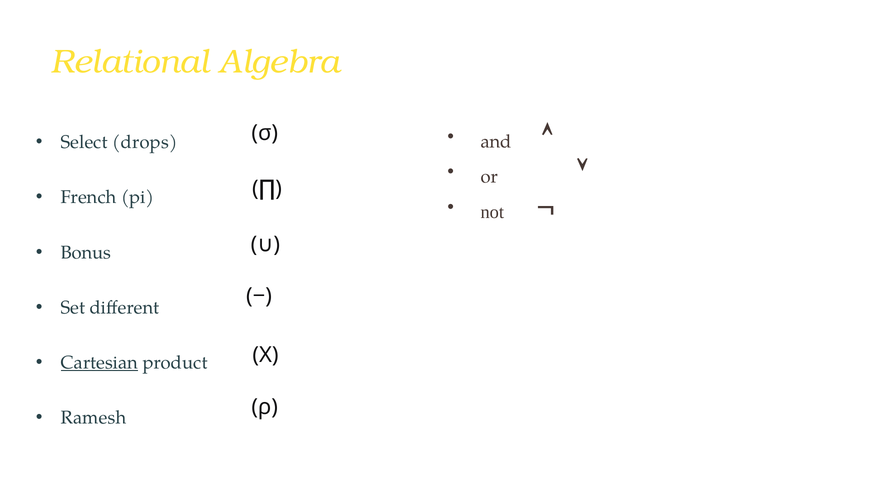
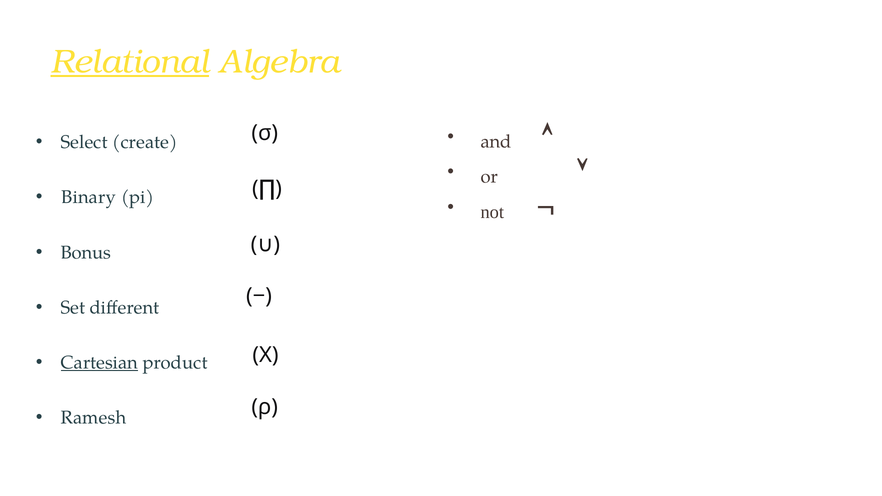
Relational underline: none -> present
drops: drops -> create
French: French -> Binary
